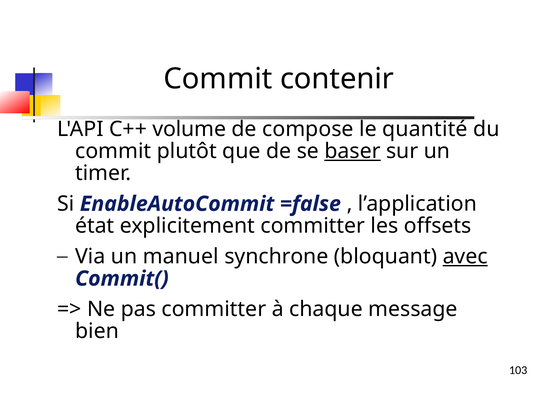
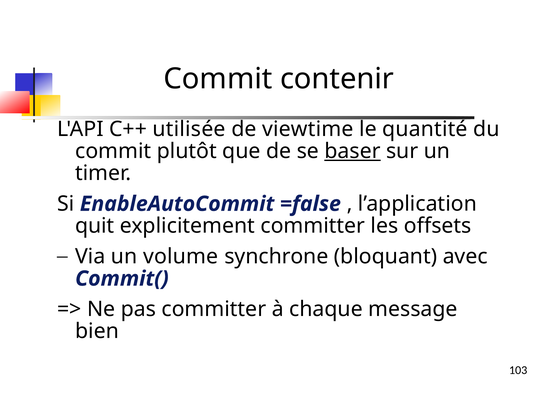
volume: volume -> utilisée
compose: compose -> viewtime
état: état -> quit
manuel: manuel -> volume
avec underline: present -> none
